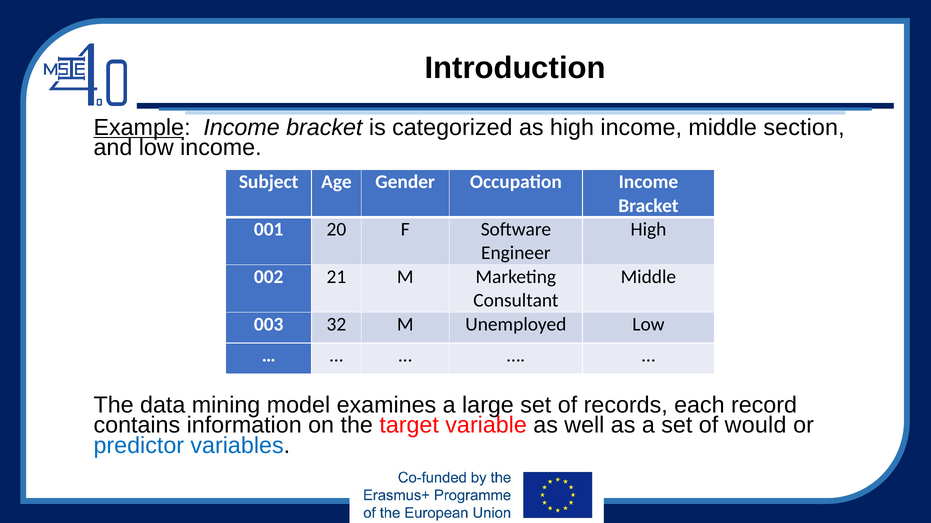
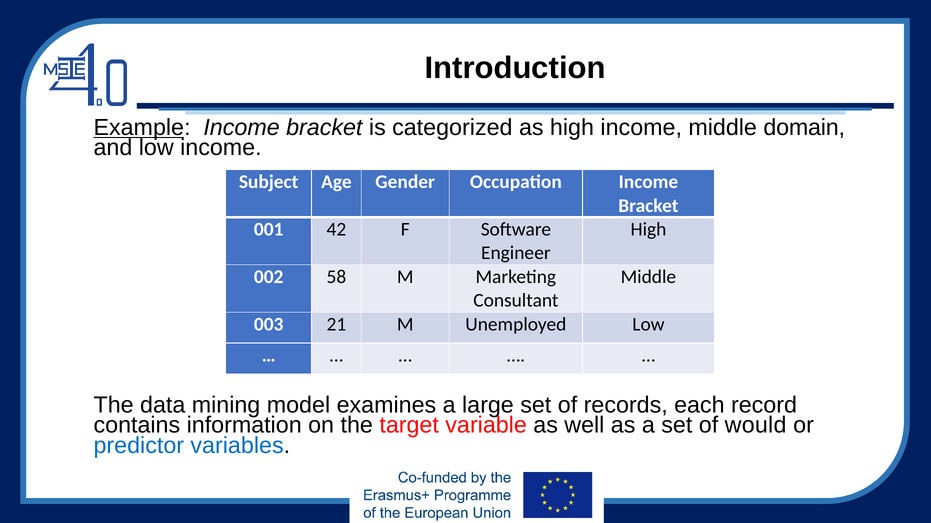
section: section -> domain
20: 20 -> 42
21: 21 -> 58
32: 32 -> 21
